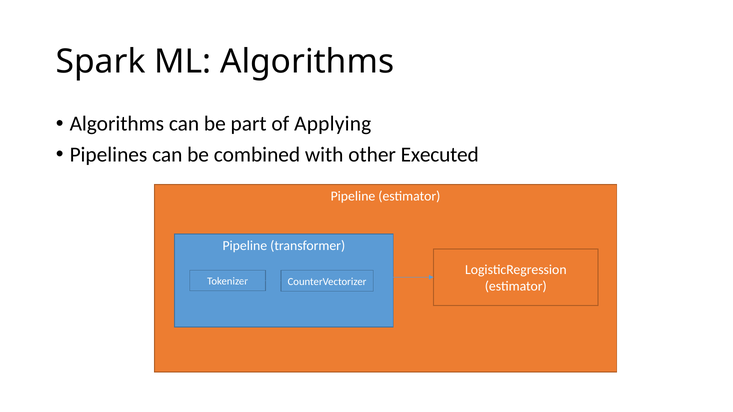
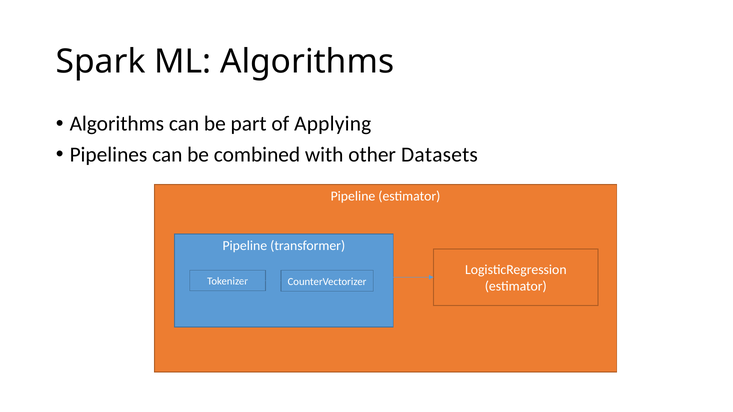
Executed: Executed -> Datasets
